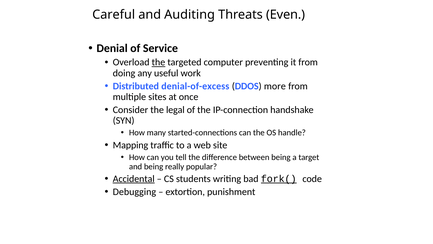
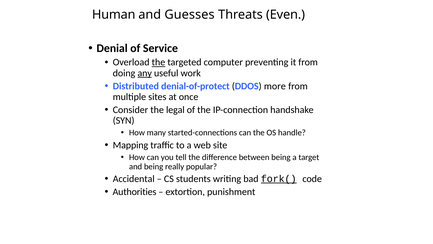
Careful: Careful -> Human
Auditing: Auditing -> Guesses
any underline: none -> present
denial-of-excess: denial-of-excess -> denial-of-protect
Accidental underline: present -> none
Debugging: Debugging -> Authorities
